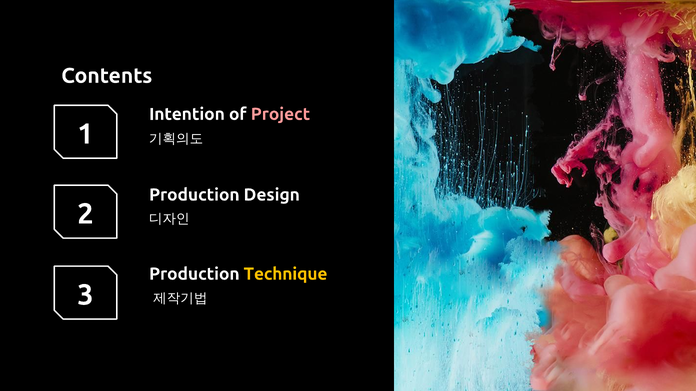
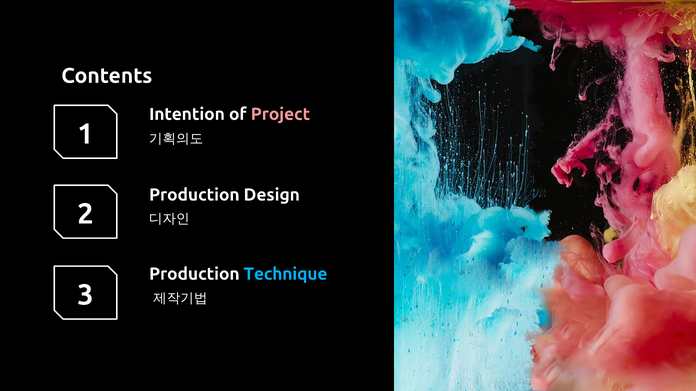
Technique colour: yellow -> light blue
